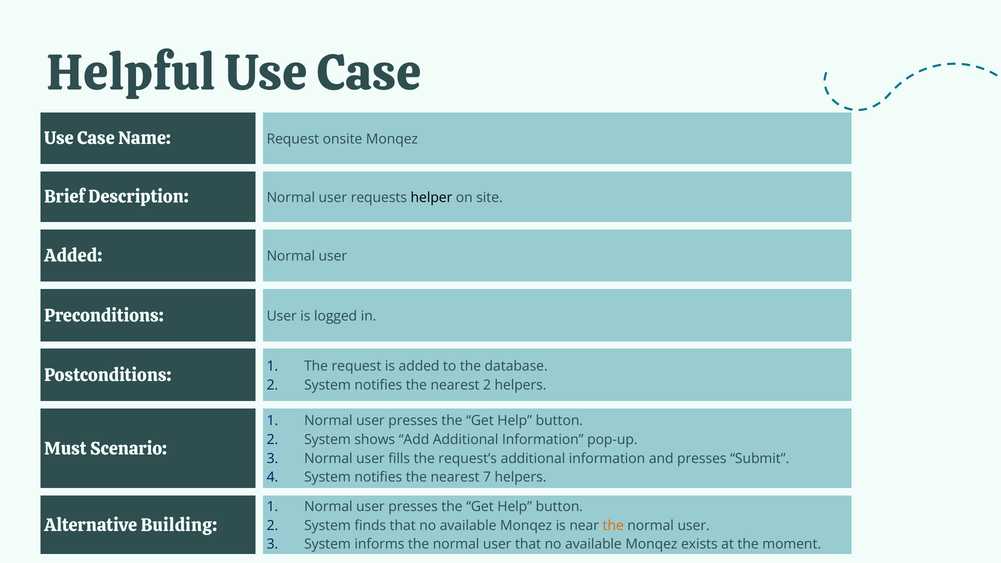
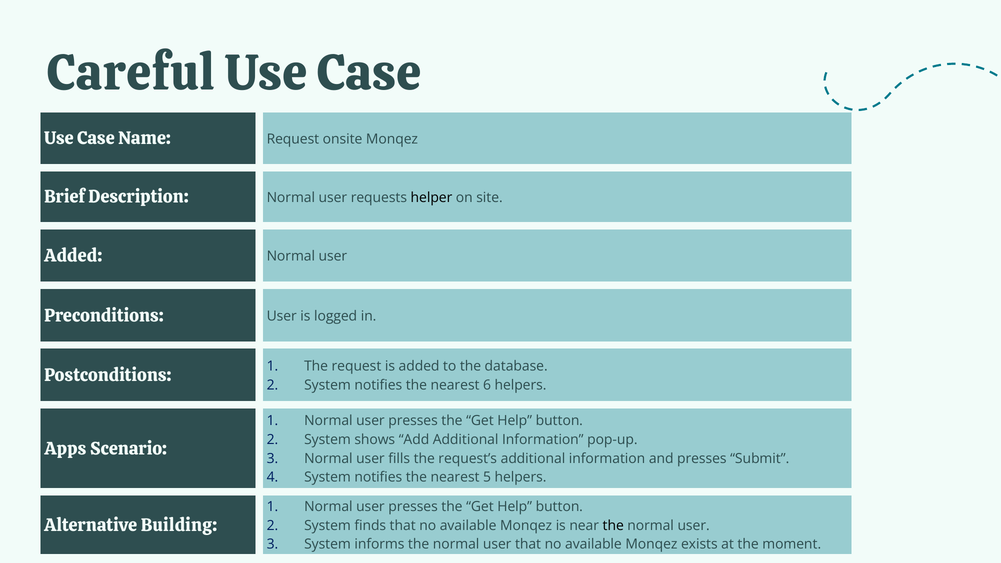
Helpful: Helpful -> Careful
nearest 2: 2 -> 6
Must: Must -> Apps
7: 7 -> 5
the at (613, 526) colour: orange -> black
